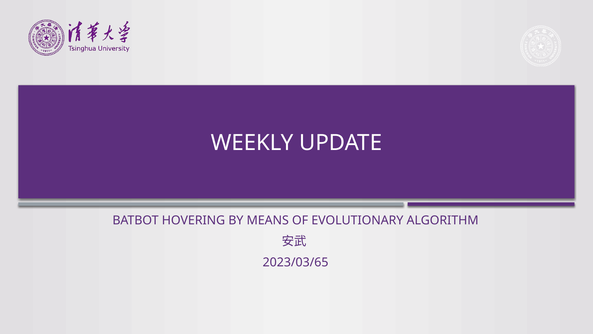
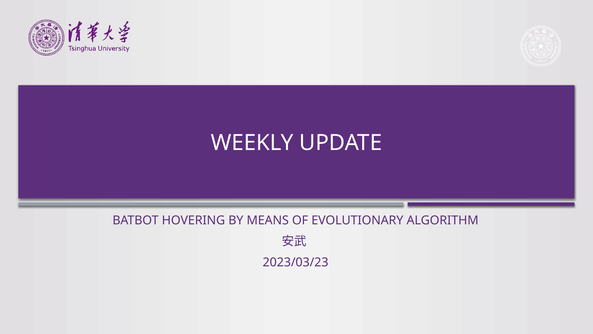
2023/03/65: 2023/03/65 -> 2023/03/23
